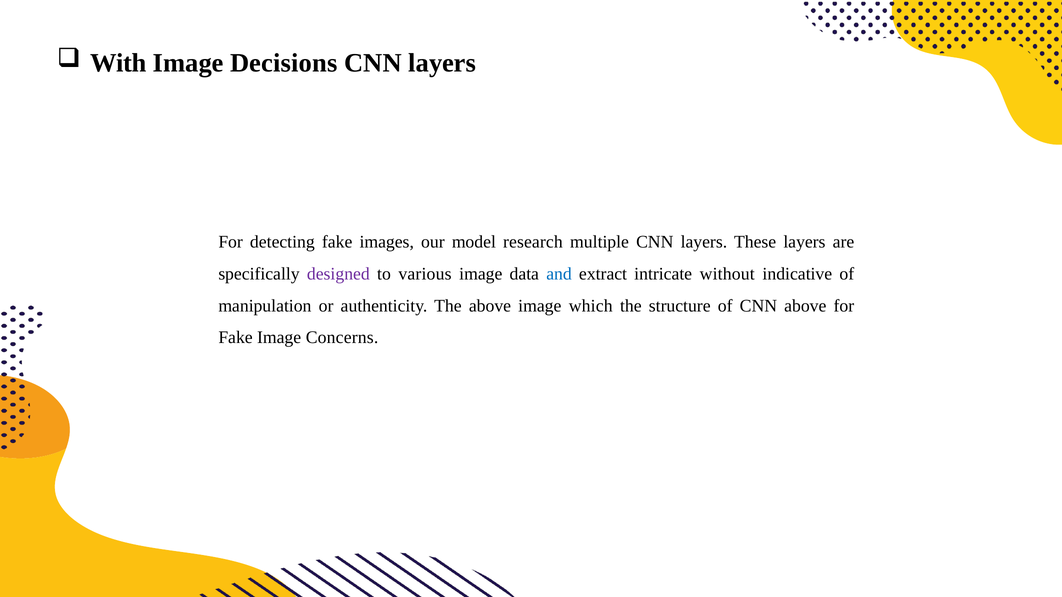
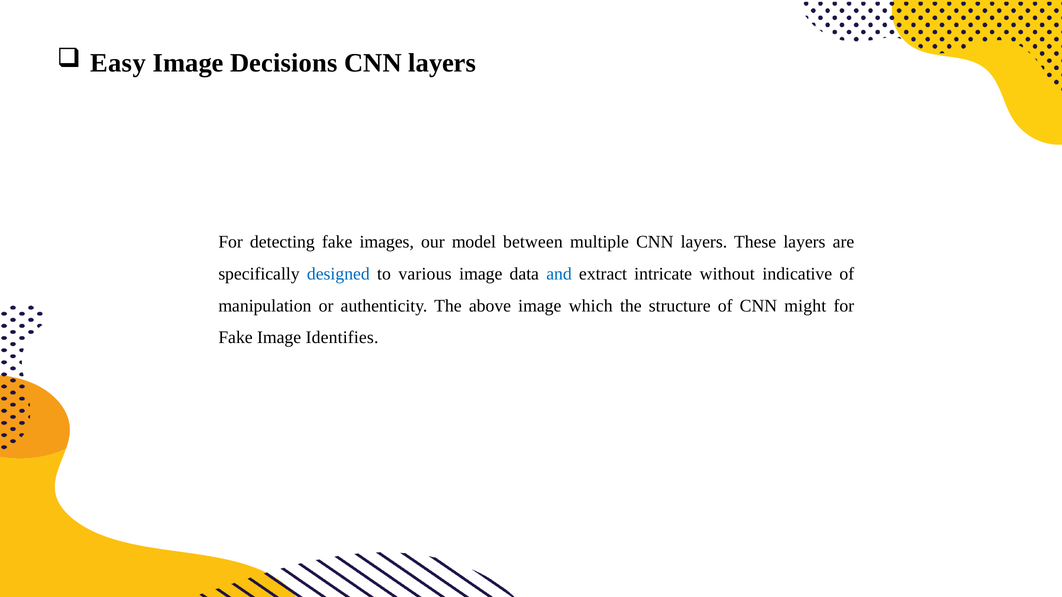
With: With -> Easy
research: research -> between
designed colour: purple -> blue
CNN above: above -> might
Concerns: Concerns -> Identifies
